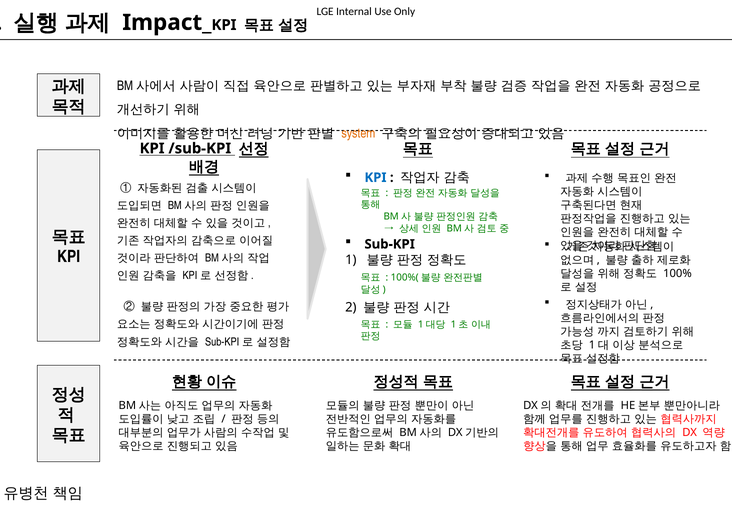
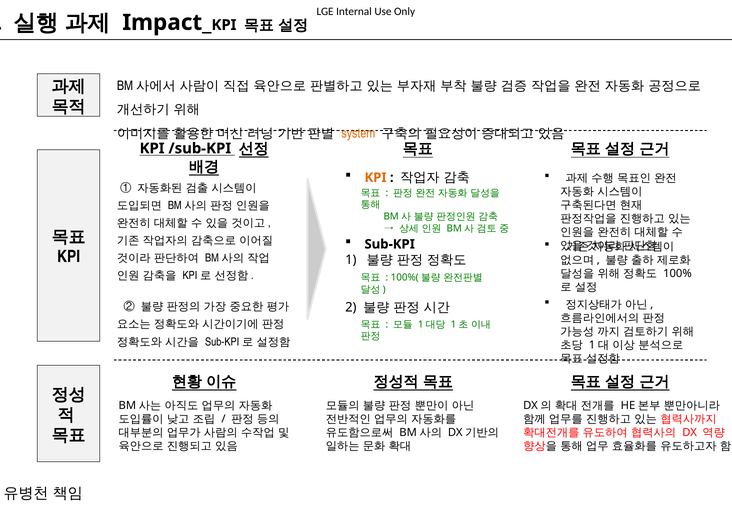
KPI at (375, 177) colour: blue -> orange
